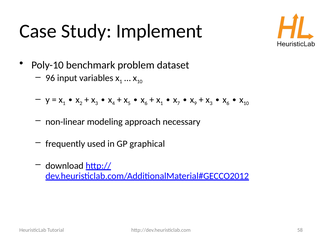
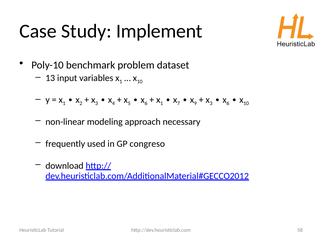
96: 96 -> 13
graphical: graphical -> congreso
